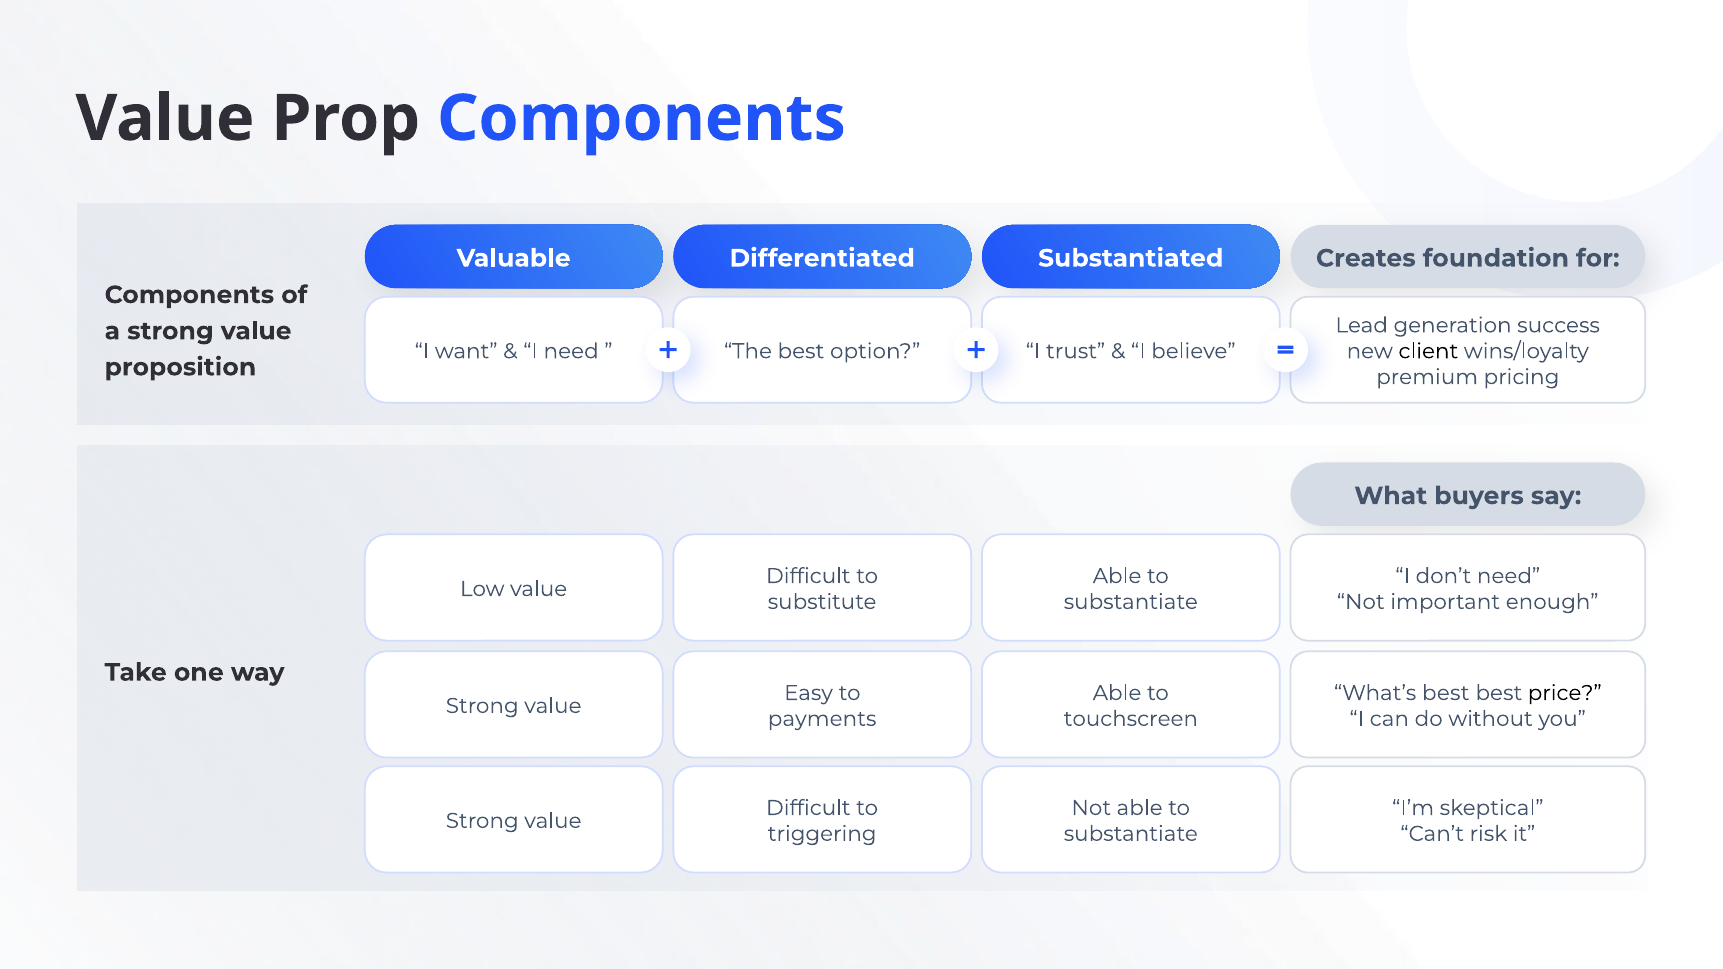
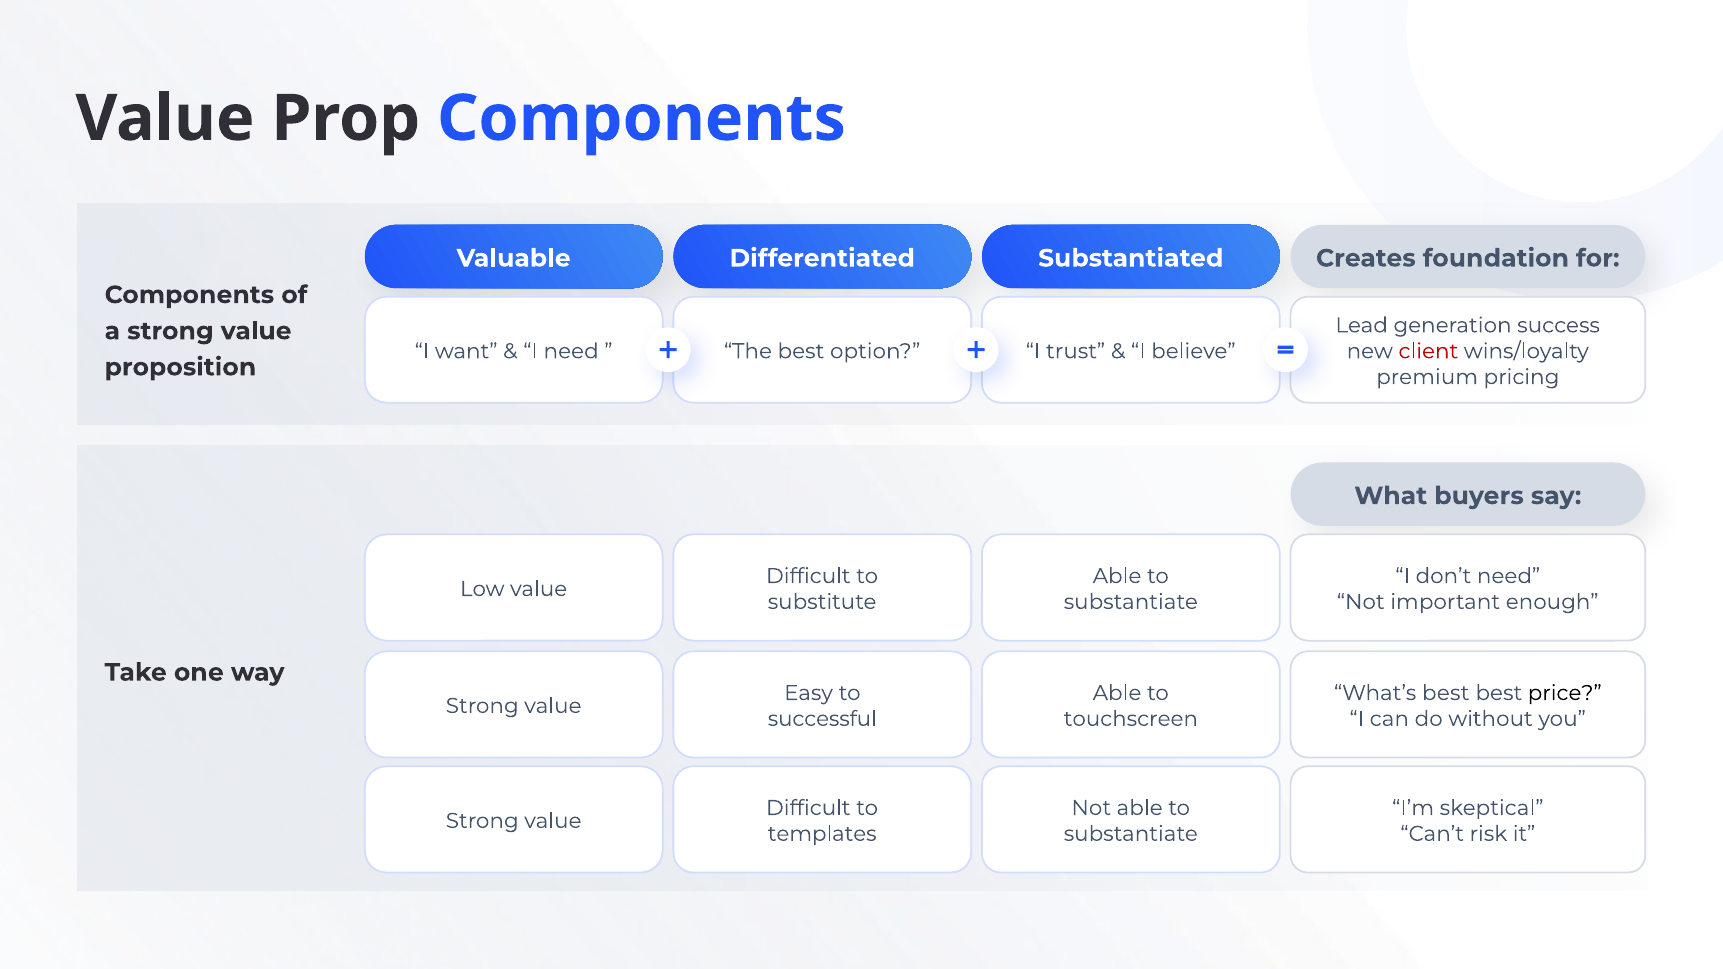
client colour: black -> red
payments: payments -> successful
triggering: triggering -> templates
